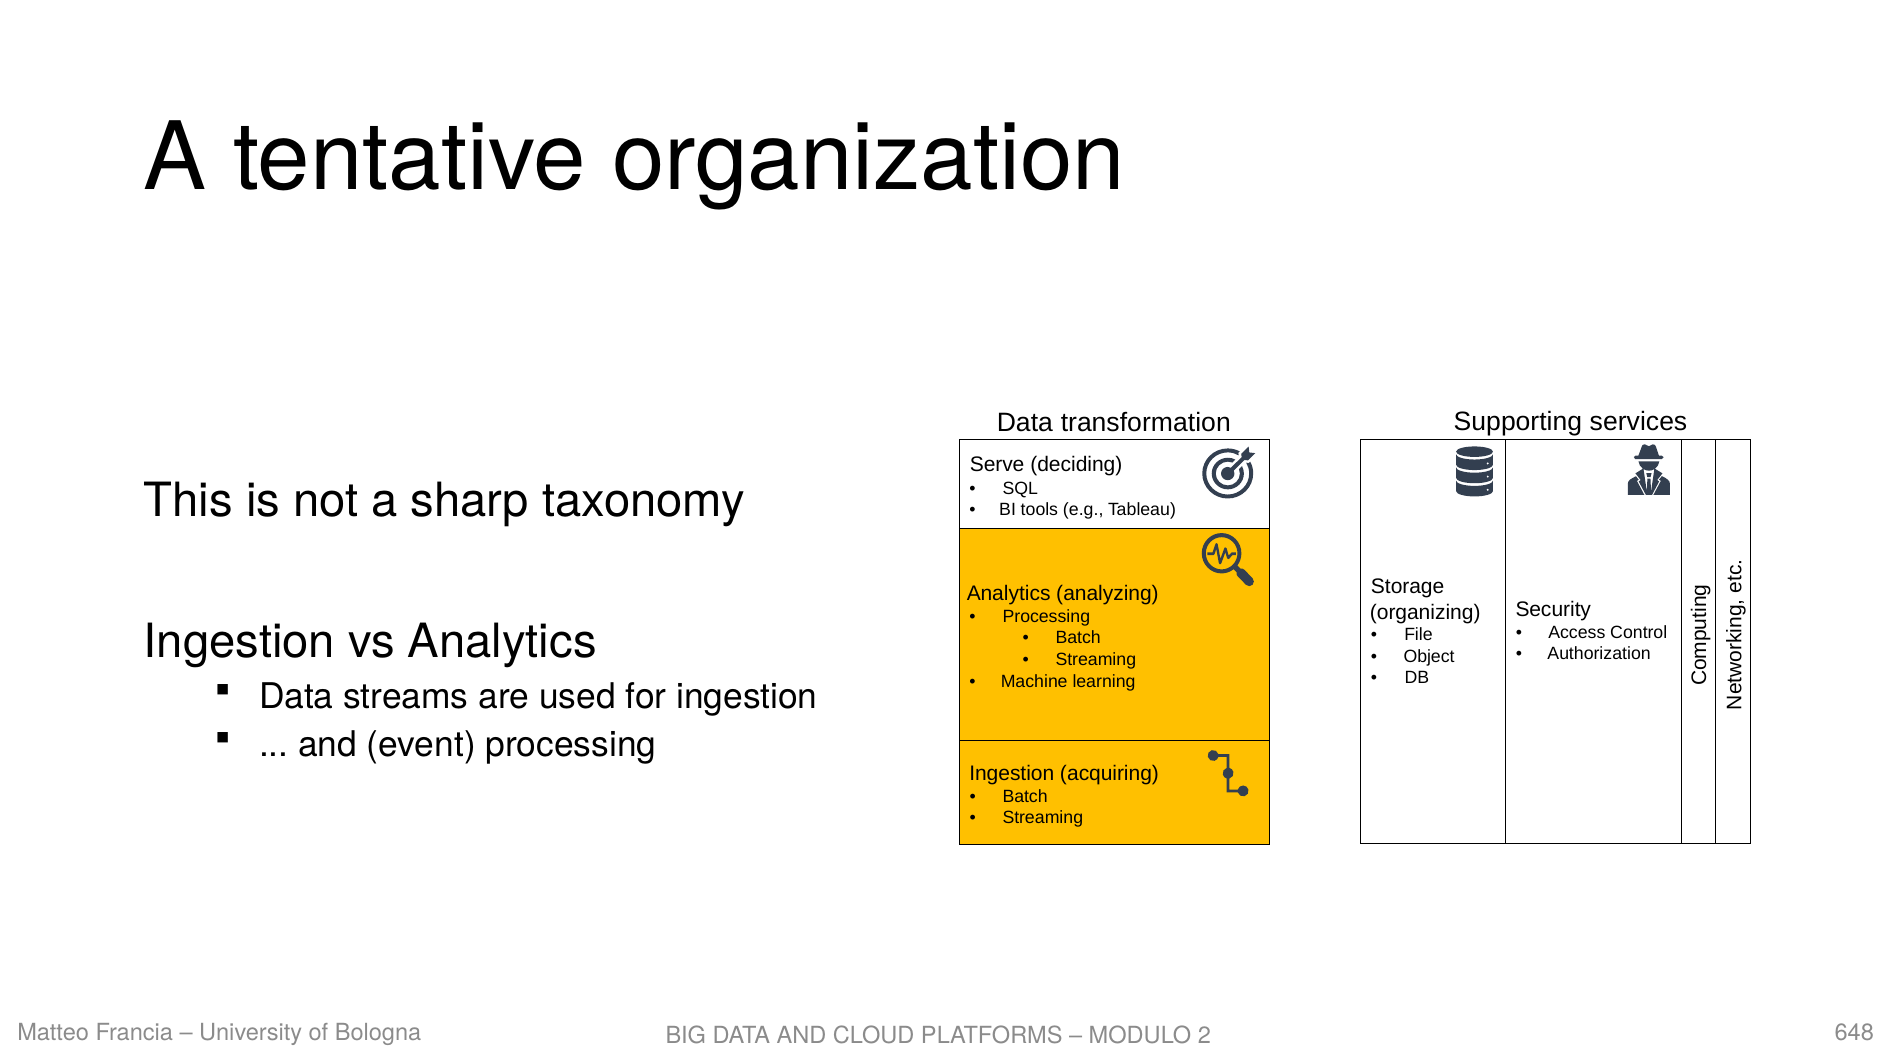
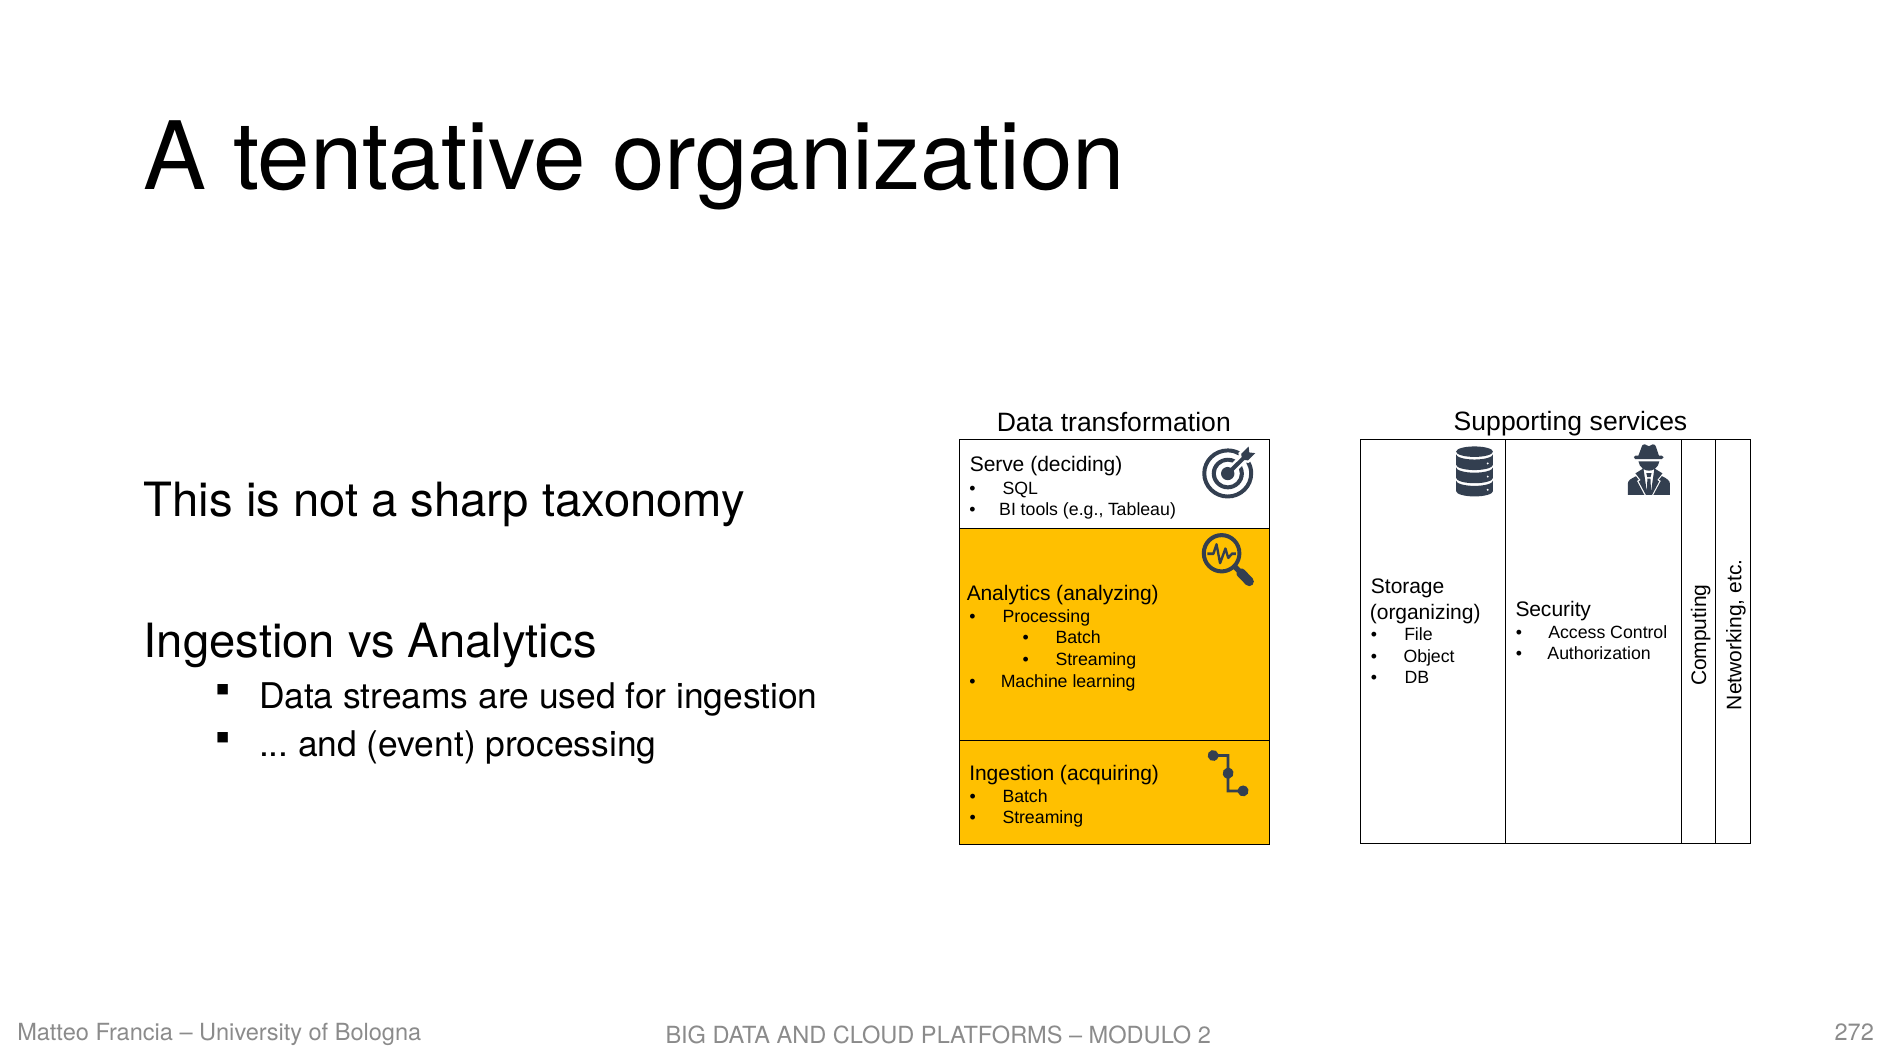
648: 648 -> 272
